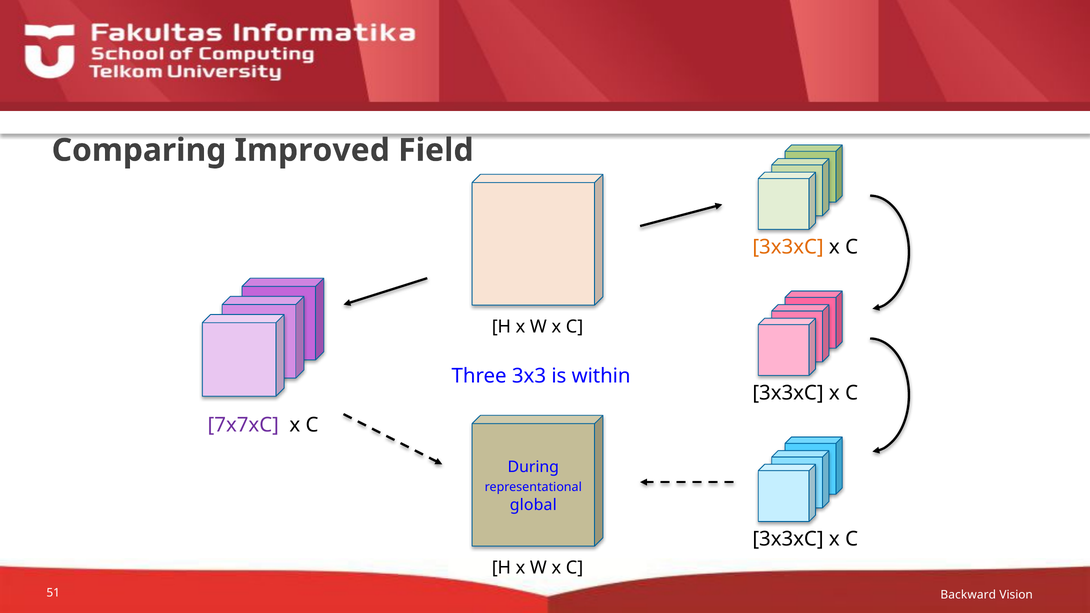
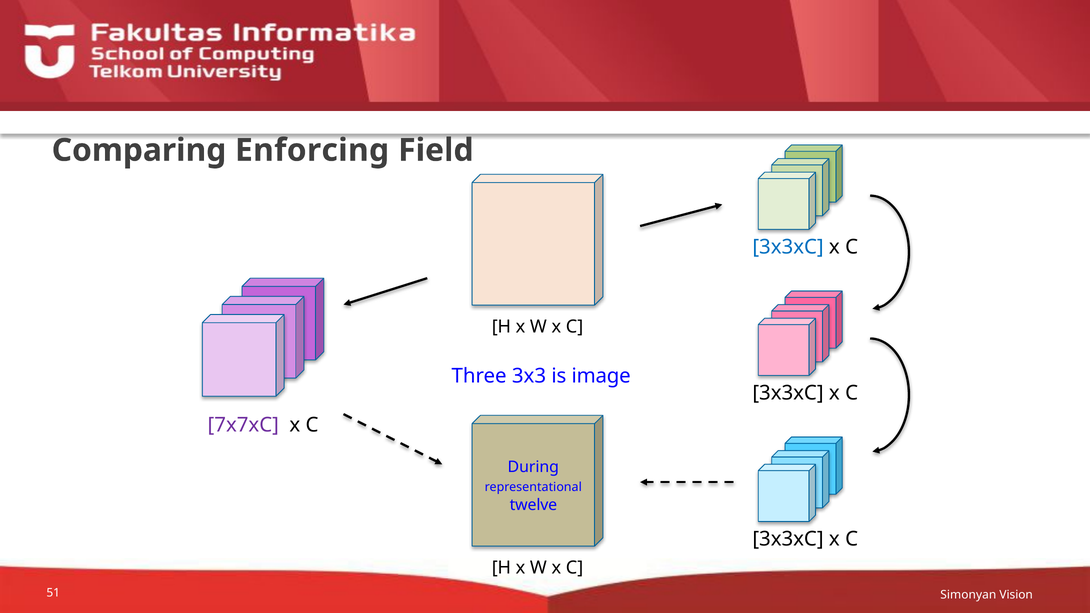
Improved: Improved -> Enforcing
3x3xC at (788, 247) colour: orange -> blue
within: within -> image
global: global -> twelve
Backward: Backward -> Simonyan
